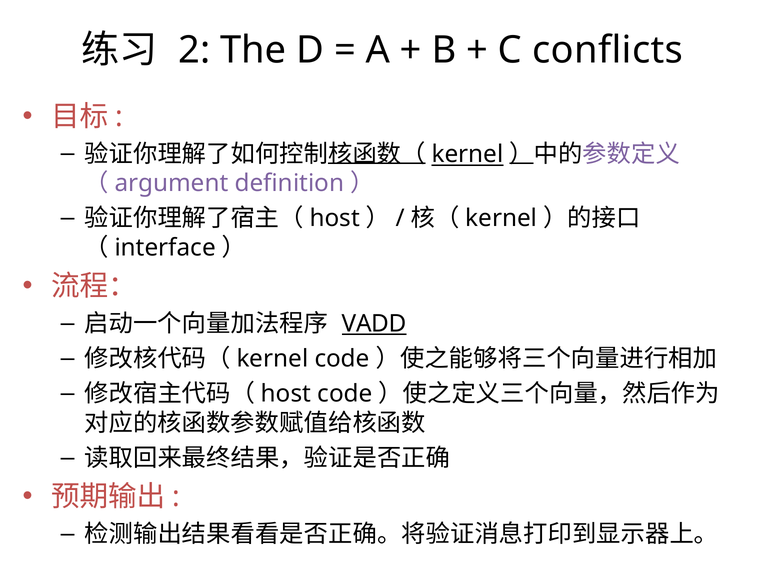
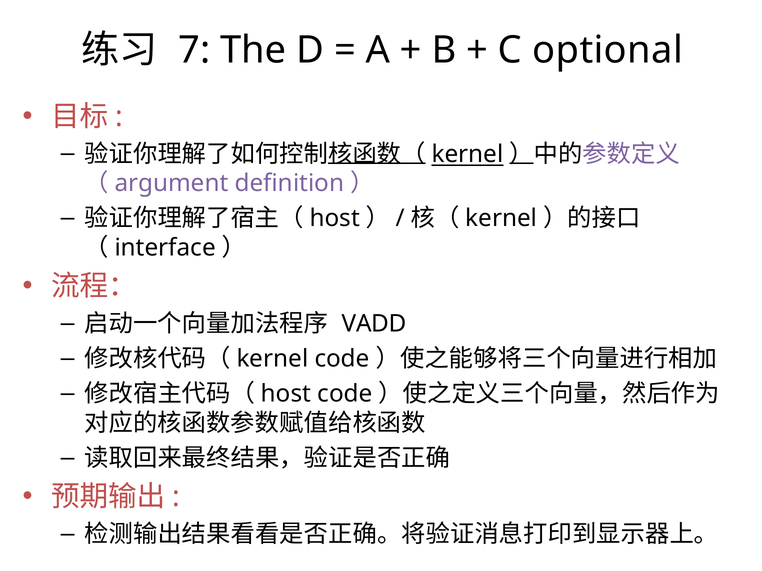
2: 2 -> 7
conflicts: conflicts -> optional
VADD underline: present -> none
